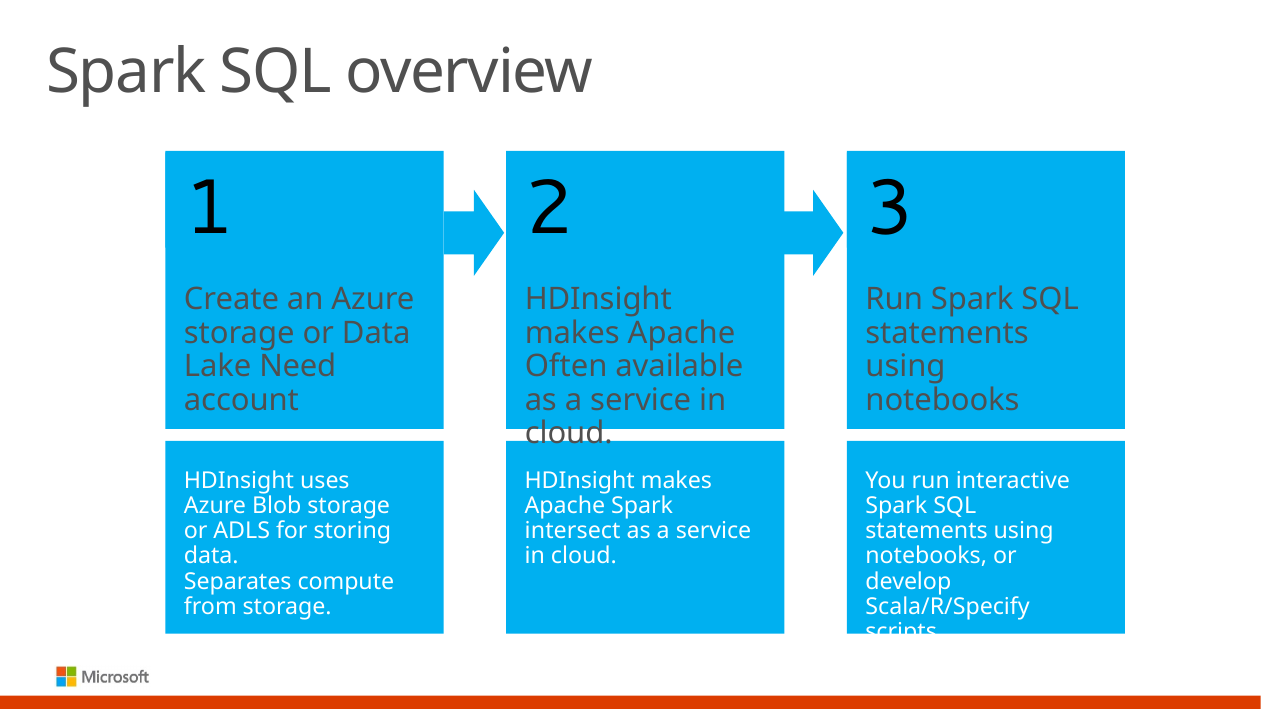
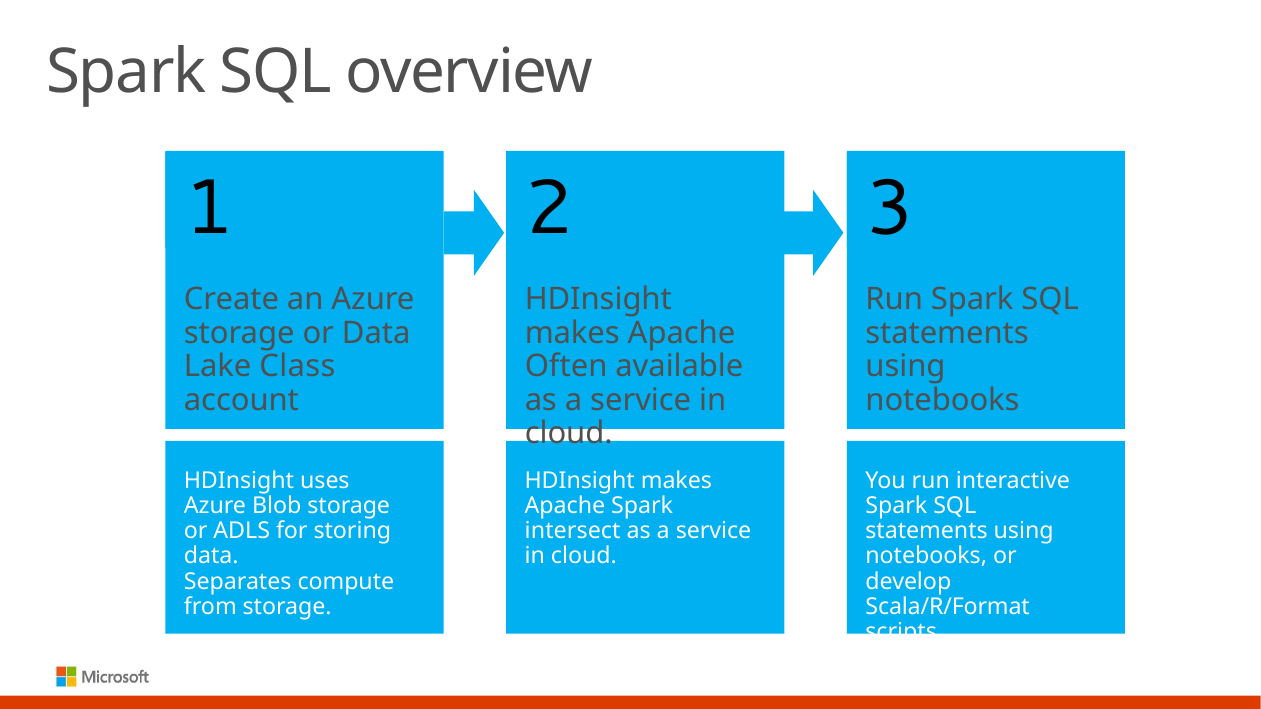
Need: Need -> Class
Scala/R/Specify: Scala/R/Specify -> Scala/R/Format
